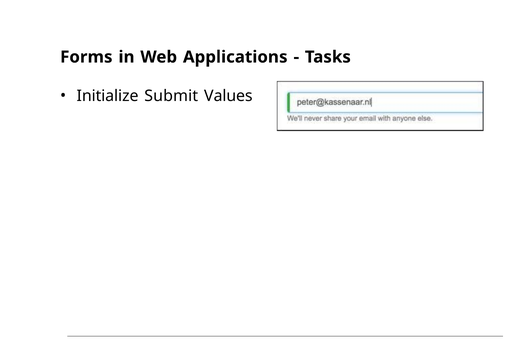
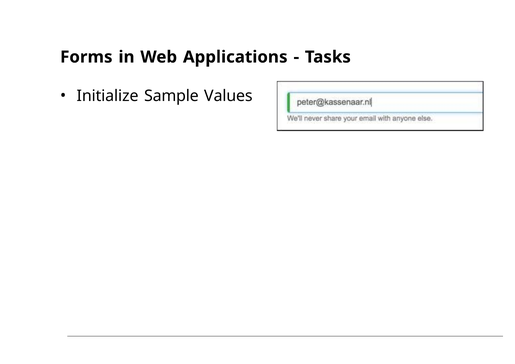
Submit: Submit -> Sample
